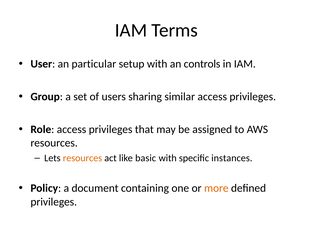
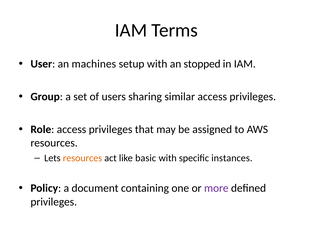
particular: particular -> machines
controls: controls -> stopped
more colour: orange -> purple
